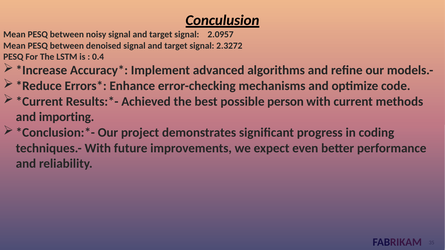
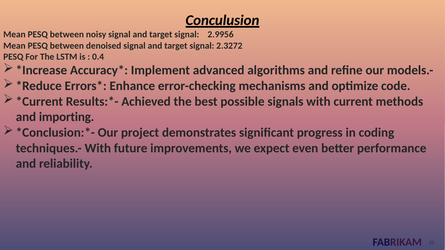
2.0957: 2.0957 -> 2.9956
person: person -> signals
